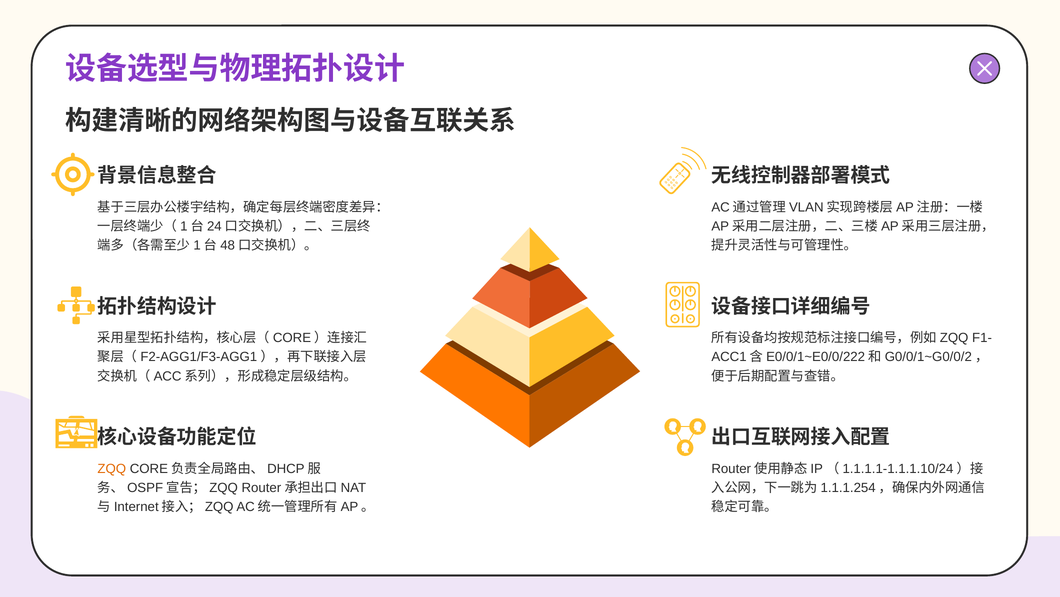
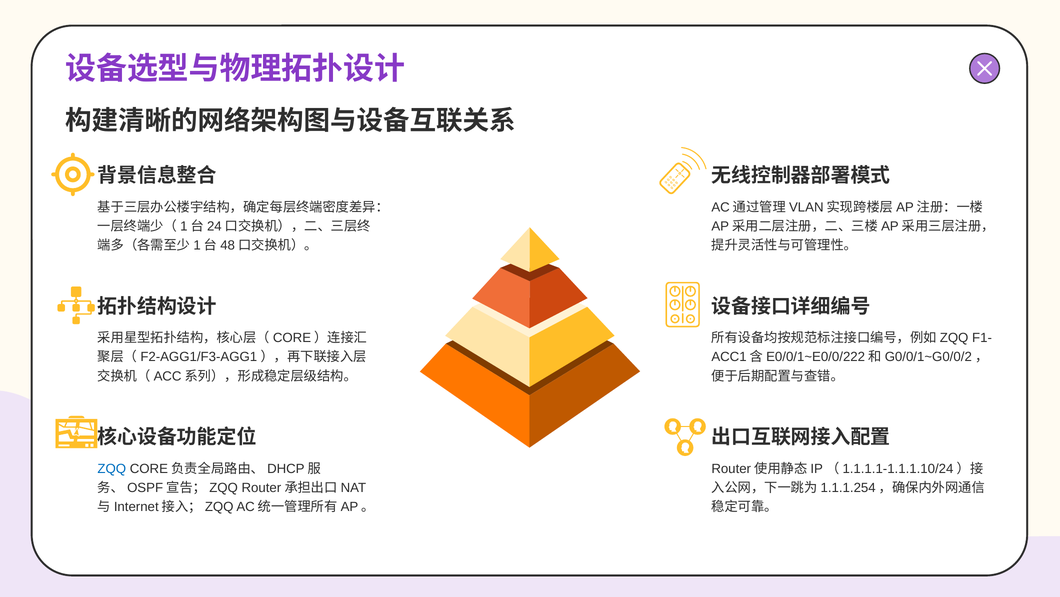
ZQQ colour: orange -> blue
